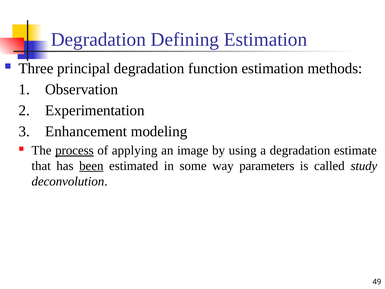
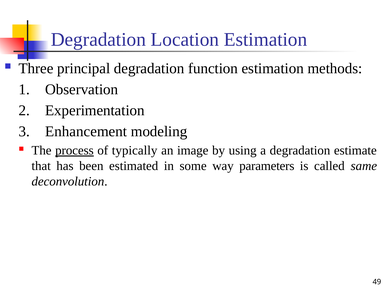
Defining: Defining -> Location
applying: applying -> typically
been underline: present -> none
study: study -> same
